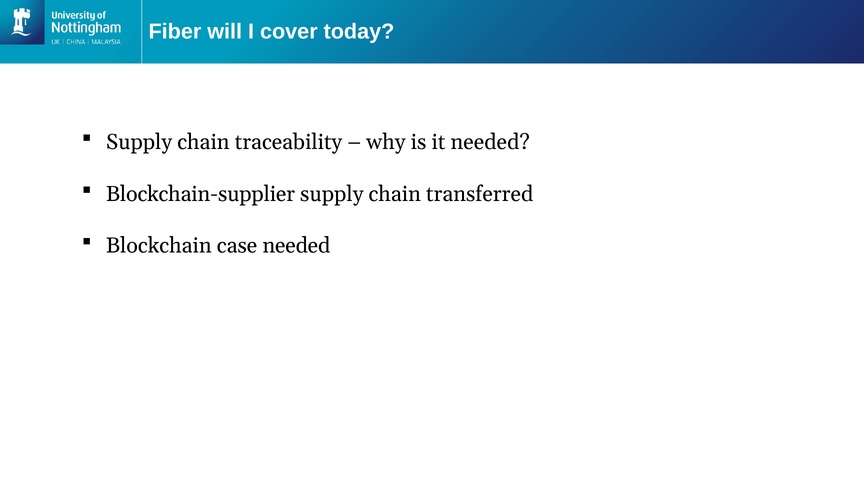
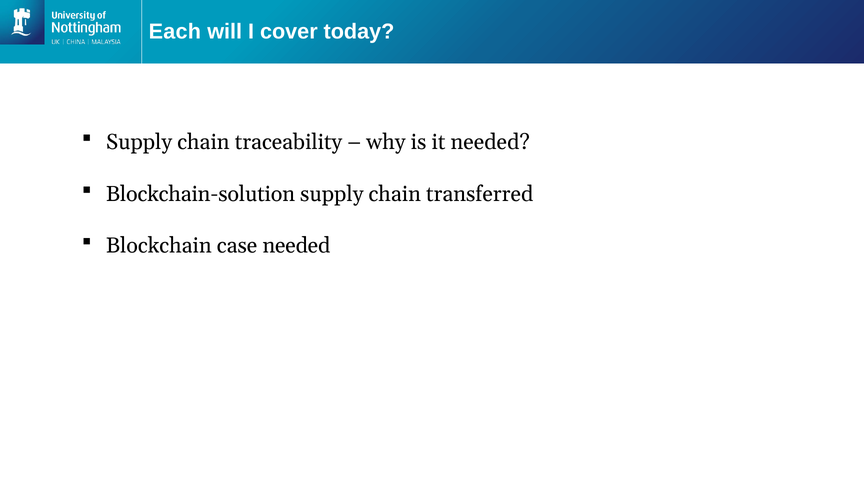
Fiber: Fiber -> Each
Blockchain-supplier: Blockchain-supplier -> Blockchain-solution
